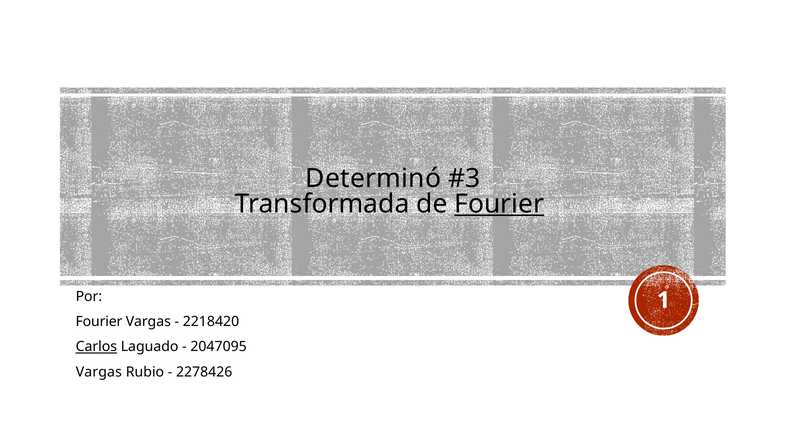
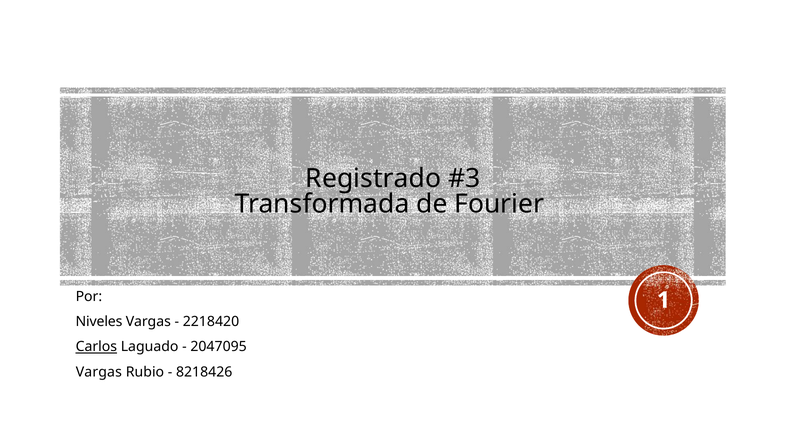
Determinó: Determinó -> Registrado
Fourier at (499, 204) underline: present -> none
Fourier at (99, 321): Fourier -> Niveles
2278426: 2278426 -> 8218426
